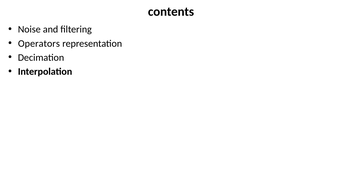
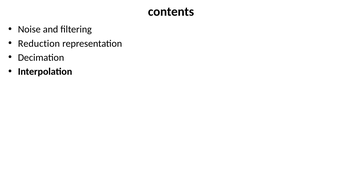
Operators: Operators -> Reduction
